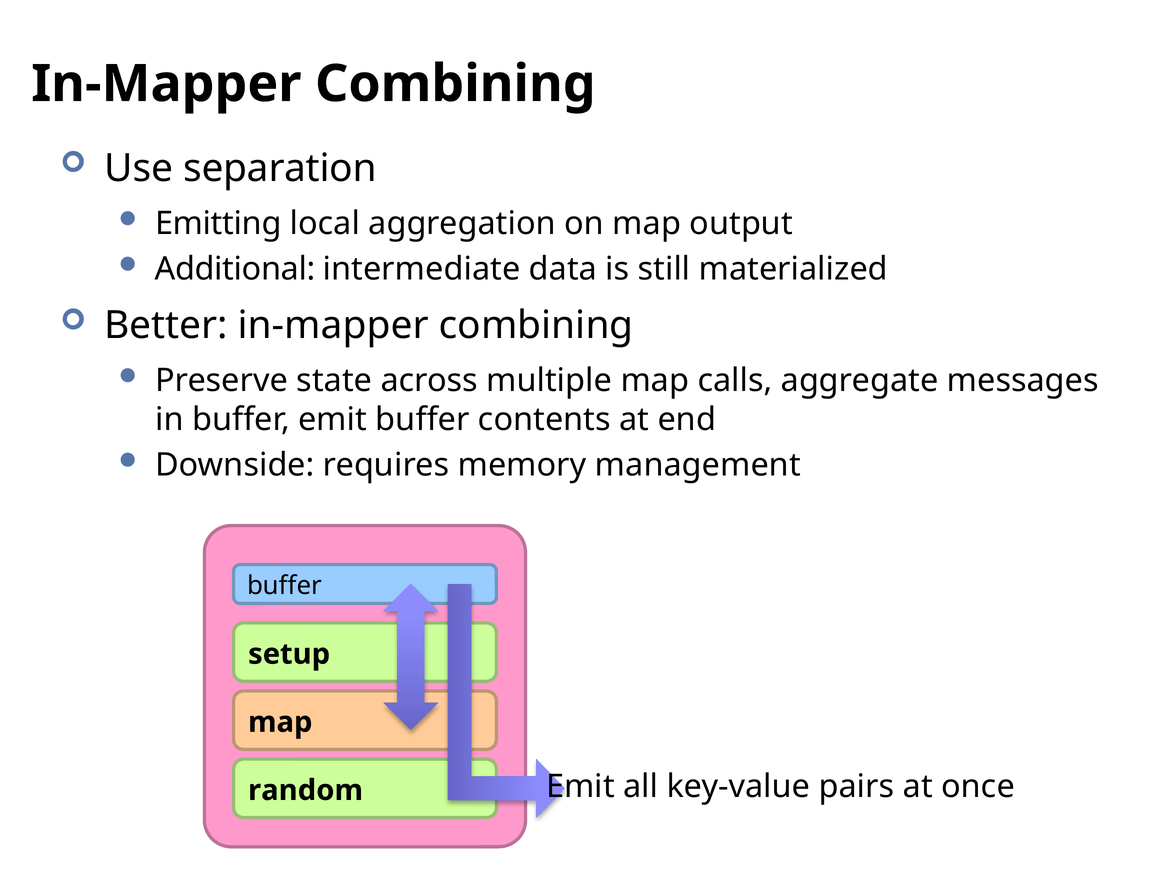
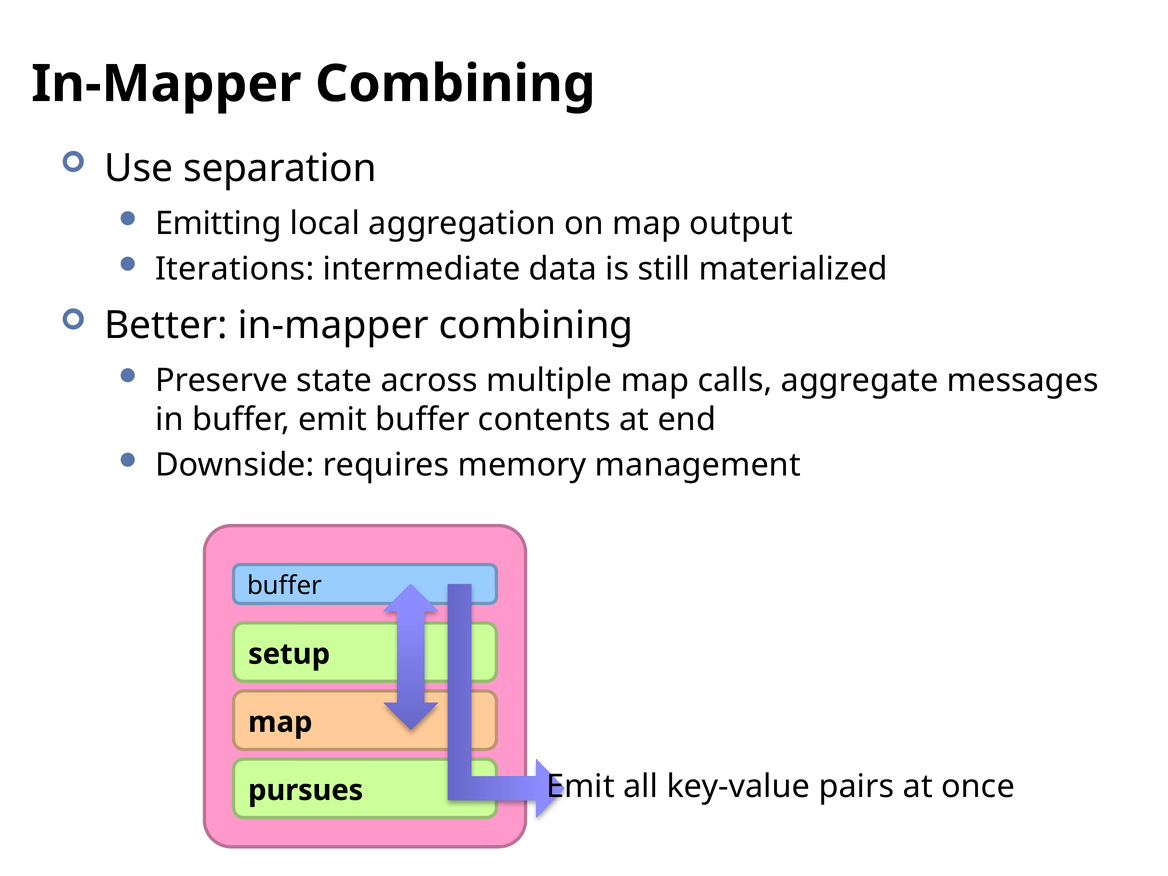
Additional: Additional -> Iterations
random: random -> pursues
